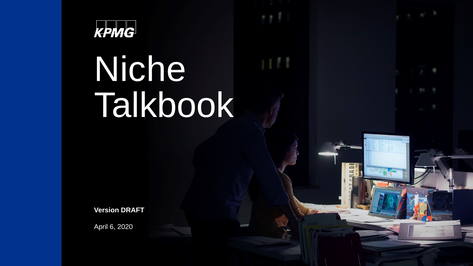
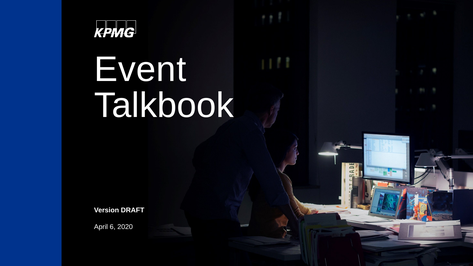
Niche: Niche -> Event
